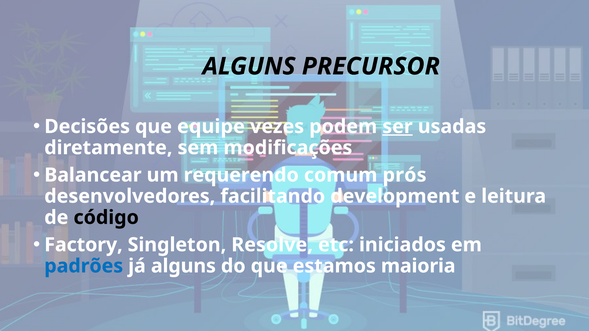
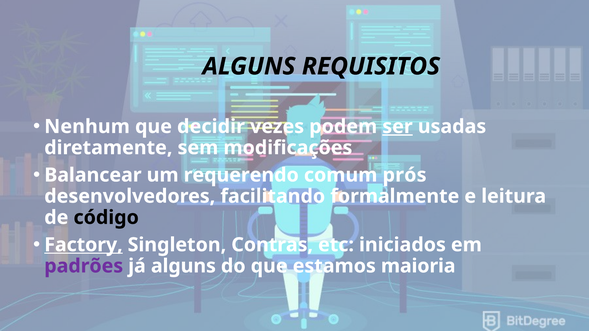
PRECURSOR: PRECURSOR -> REQUISITOS
Decisões: Decisões -> Nenhum
equipe: equipe -> decidir
development: development -> formalmente
Factory underline: none -> present
Resolve: Resolve -> Contras
padrões colour: blue -> purple
